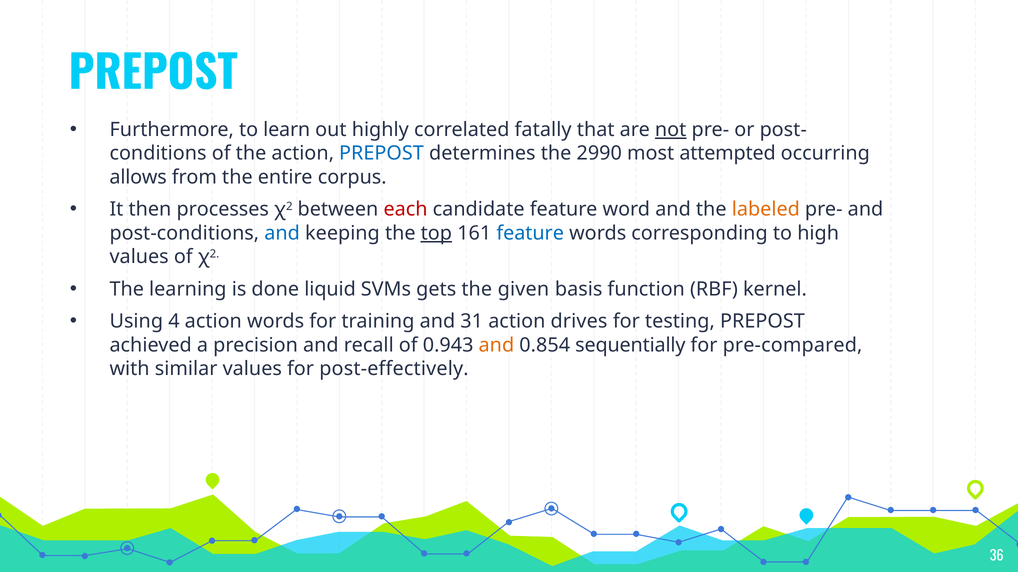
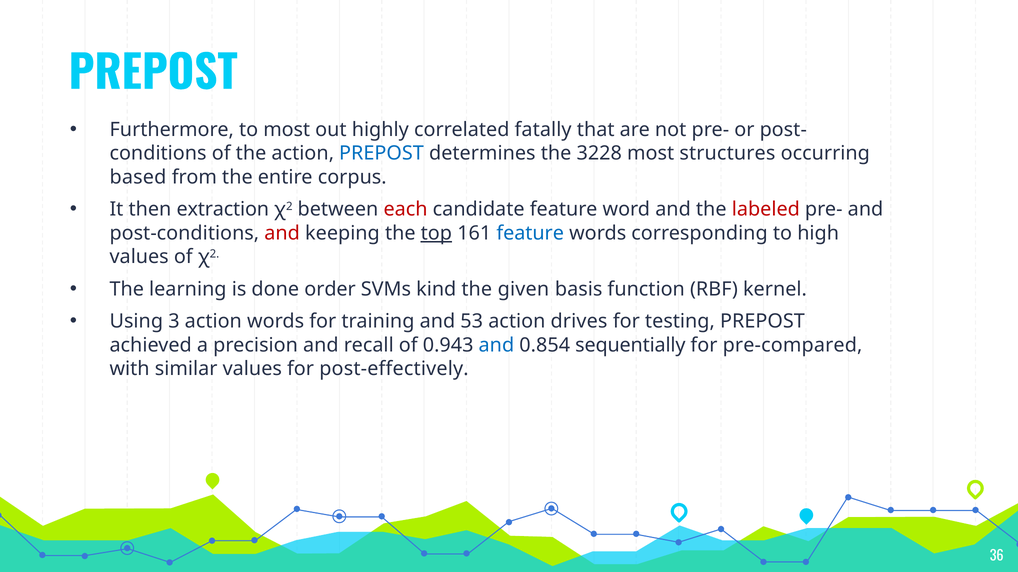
to learn: learn -> most
not underline: present -> none
2990: 2990 -> 3228
attempted: attempted -> structures
allows: allows -> based
processes: processes -> extraction
labeled colour: orange -> red
and at (282, 233) colour: blue -> red
liquid: liquid -> order
gets: gets -> kind
4: 4 -> 3
31: 31 -> 53
and at (496, 345) colour: orange -> blue
